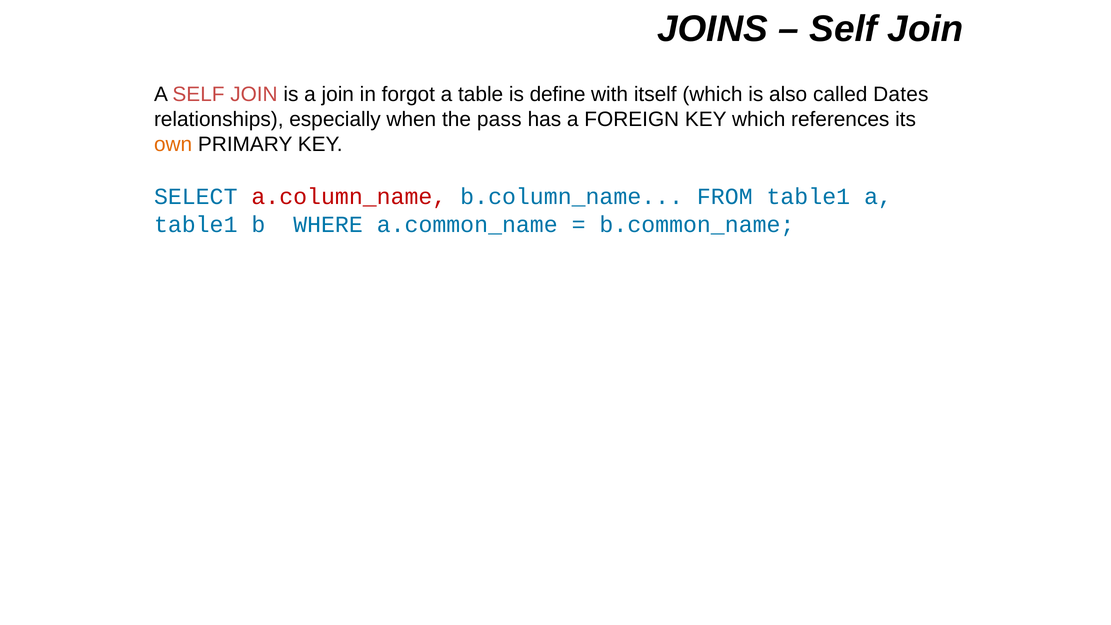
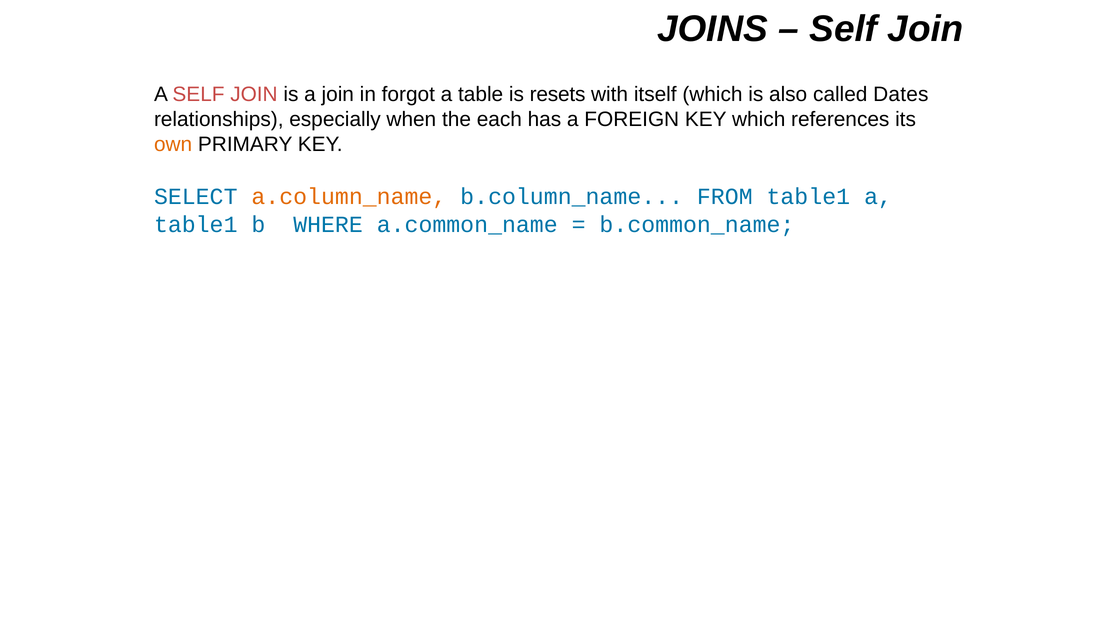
define: define -> resets
pass: pass -> each
a.column_name colour: red -> orange
